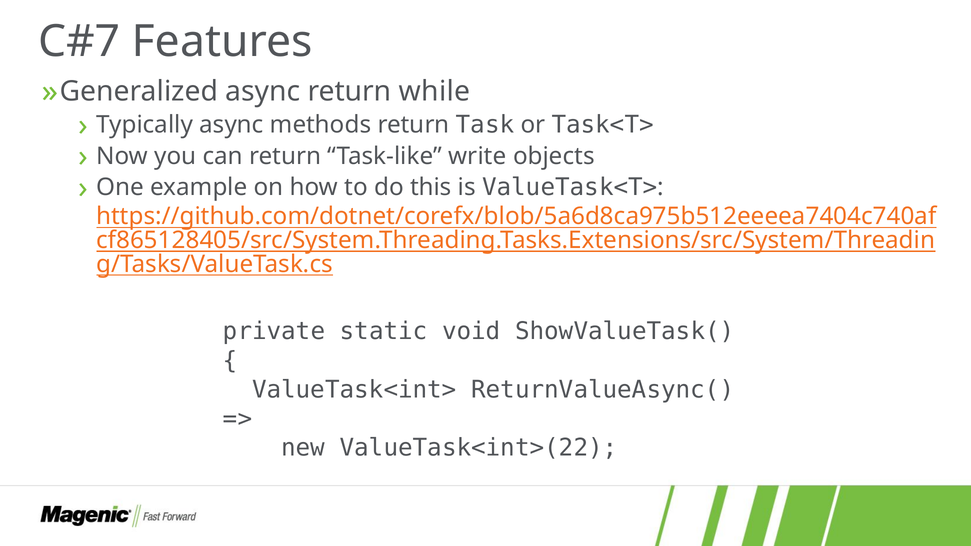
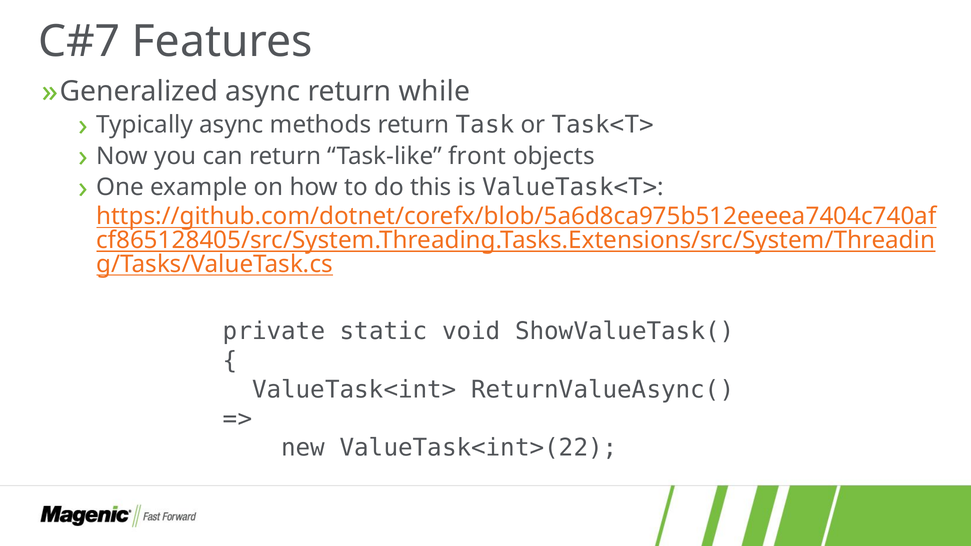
write: write -> front
